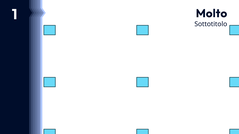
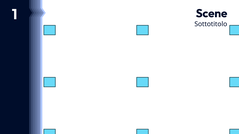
Molto: Molto -> Scene
